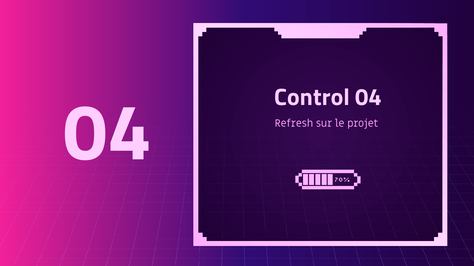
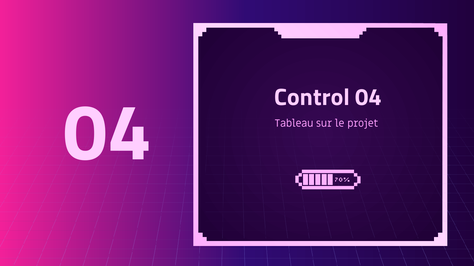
Refresh: Refresh -> Tableau
